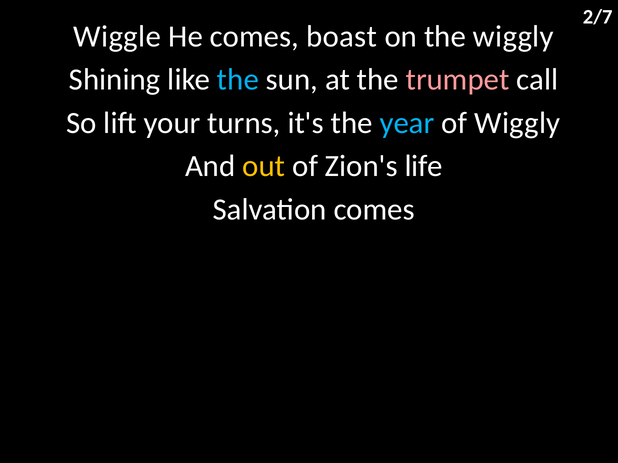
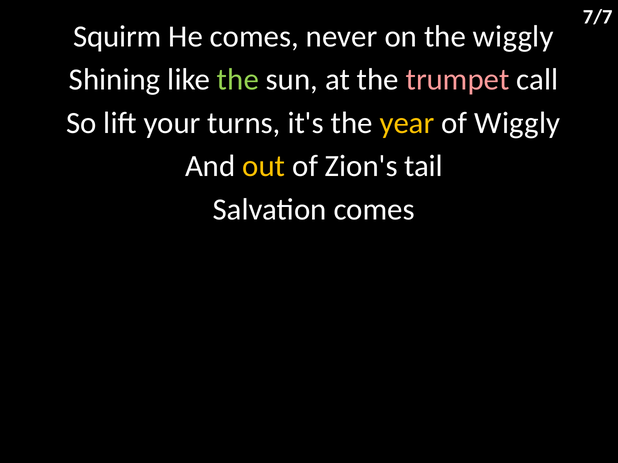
2/7: 2/7 -> 7/7
Wiggle: Wiggle -> Squirm
boast: boast -> never
the at (238, 80) colour: light blue -> light green
year colour: light blue -> yellow
life: life -> tail
